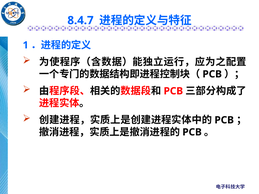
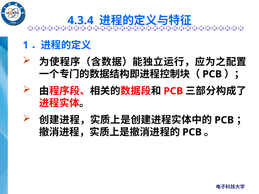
8.4.7: 8.4.7 -> 4.3.4
